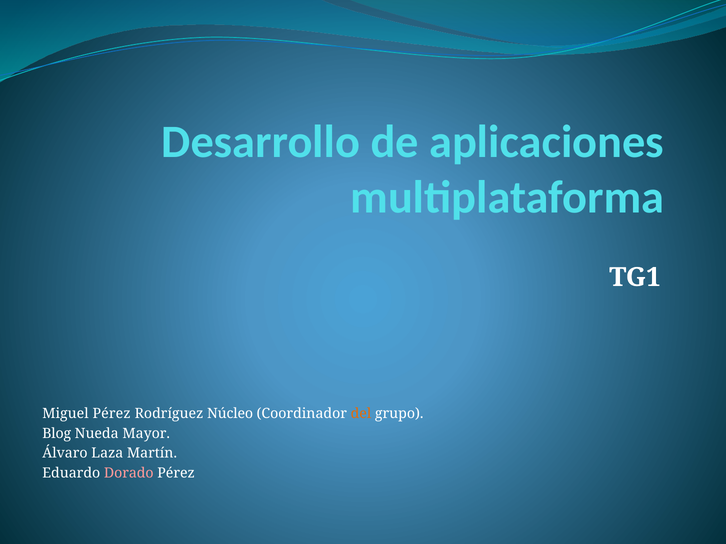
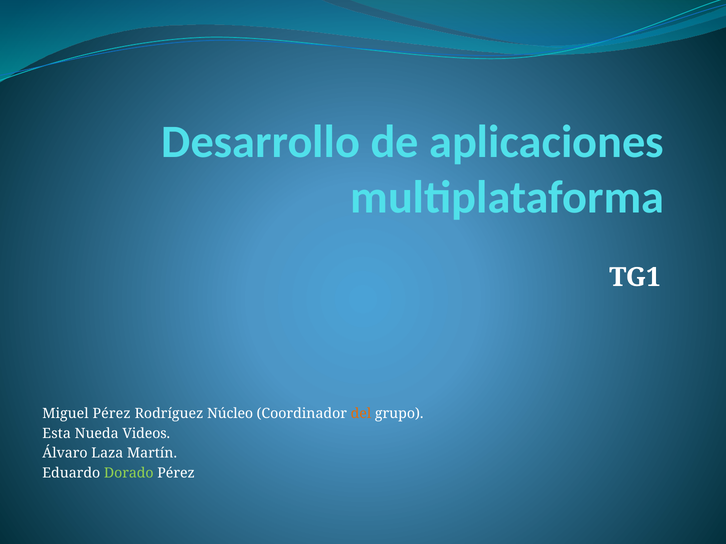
Blog: Blog -> Esta
Mayor: Mayor -> Videos
Dorado colour: pink -> light green
